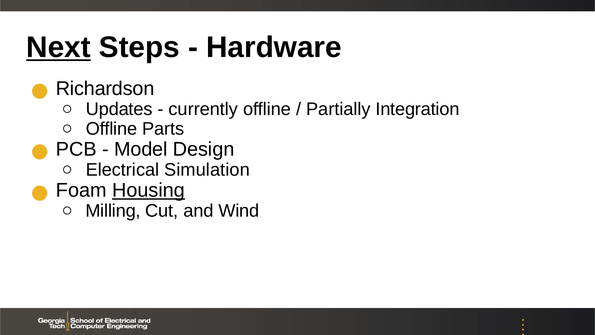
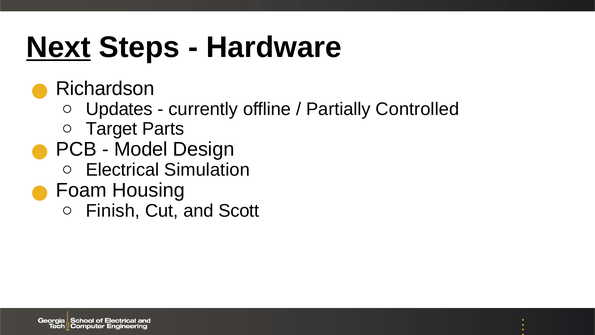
Integration: Integration -> Controlled
Offline at (111, 129): Offline -> Target
Housing underline: present -> none
Milling: Milling -> Finish
Wind: Wind -> Scott
